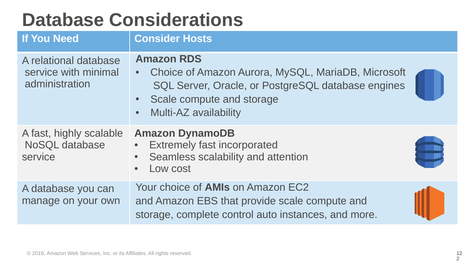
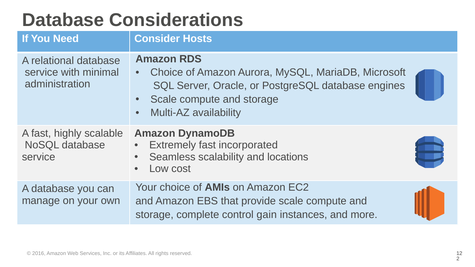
attention: attention -> locations
auto: auto -> gain
